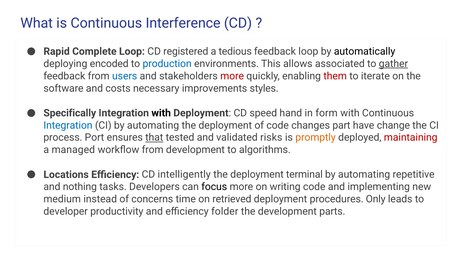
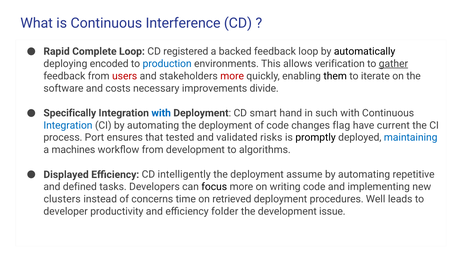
tedious: tedious -> backed
associated: associated -> verification
users colour: blue -> red
them colour: red -> black
styles: styles -> divide
with at (161, 113) colour: black -> blue
speed: speed -> smart
form: form -> such
part: part -> flag
change: change -> current
that underline: present -> none
promptly colour: orange -> black
maintaining colour: red -> blue
managed: managed -> machines
Locations: Locations -> Displayed
terminal: terminal -> assume
nothing: nothing -> defined
medium: medium -> clusters
Only: Only -> Well
parts: parts -> issue
